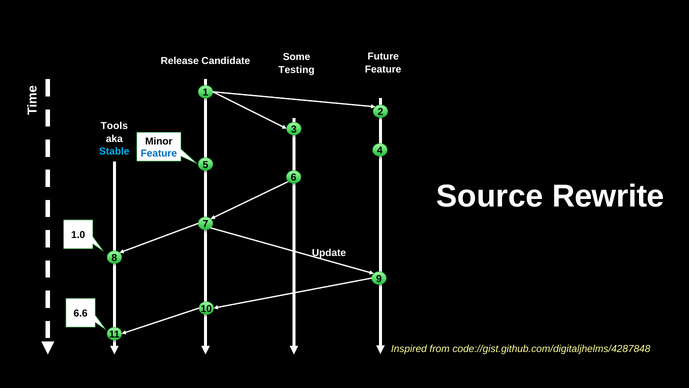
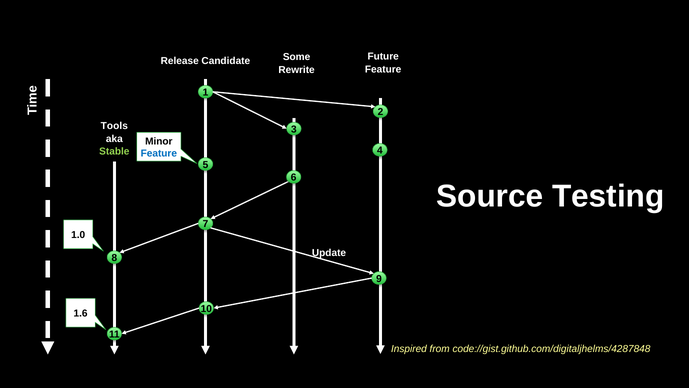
Testing: Testing -> Rewrite
Stable colour: light blue -> light green
Rewrite: Rewrite -> Testing
6.6: 6.6 -> 1.6
